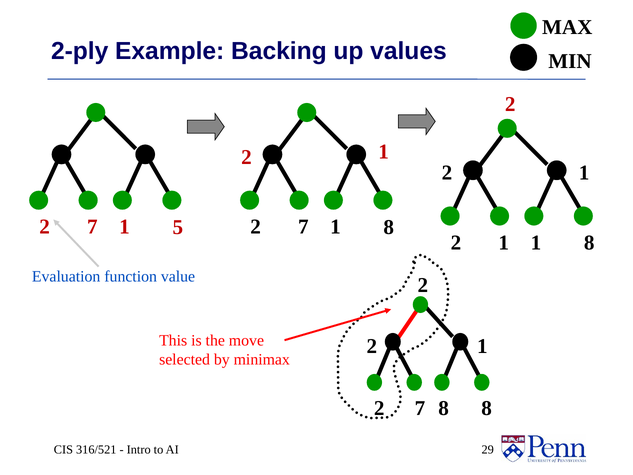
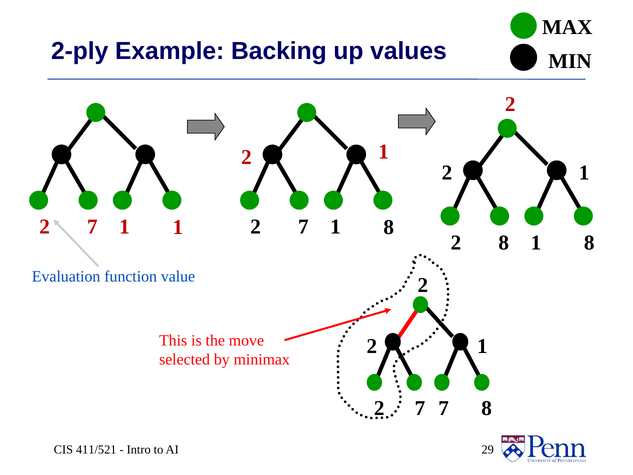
1 5: 5 -> 1
1 at (504, 243): 1 -> 8
7 8: 8 -> 7
316/521: 316/521 -> 411/521
